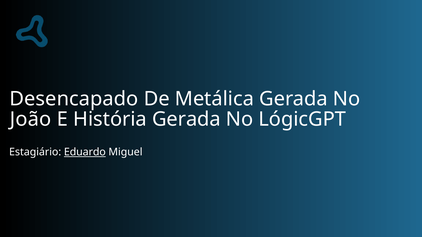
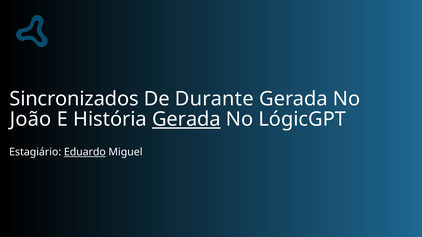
Desencapado: Desencapado -> Sincronizados
Metálica: Metálica -> Durante
Gerada at (186, 120) underline: none -> present
